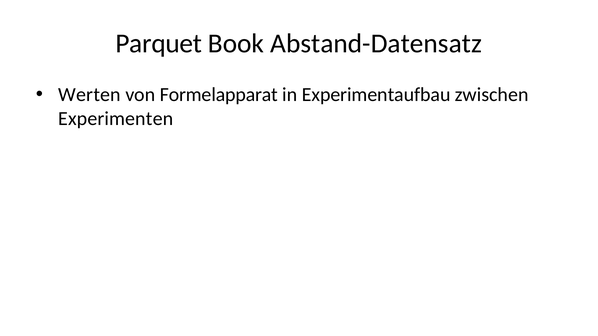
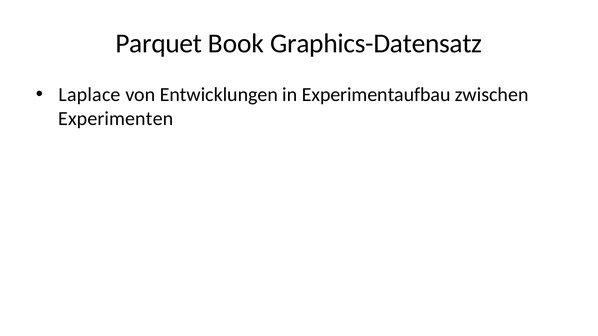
Abstand-Datensatz: Abstand-Datensatz -> Graphics-Datensatz
Werten: Werten -> Laplace
Formelapparat: Formelapparat -> Entwicklungen
